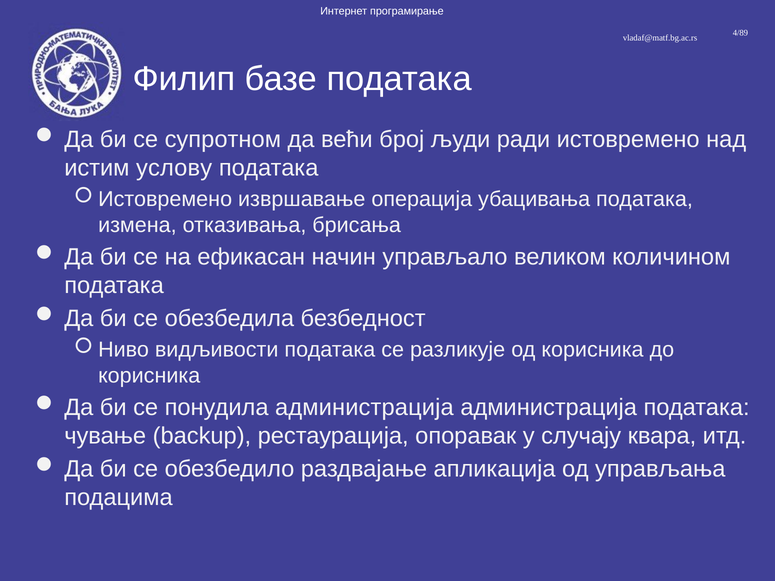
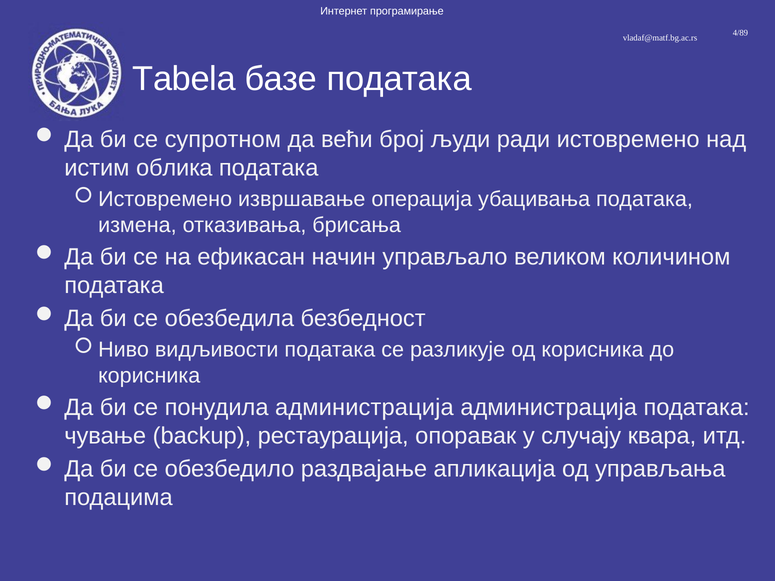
Филип: Филип -> Тabela
услову: услову -> облика
